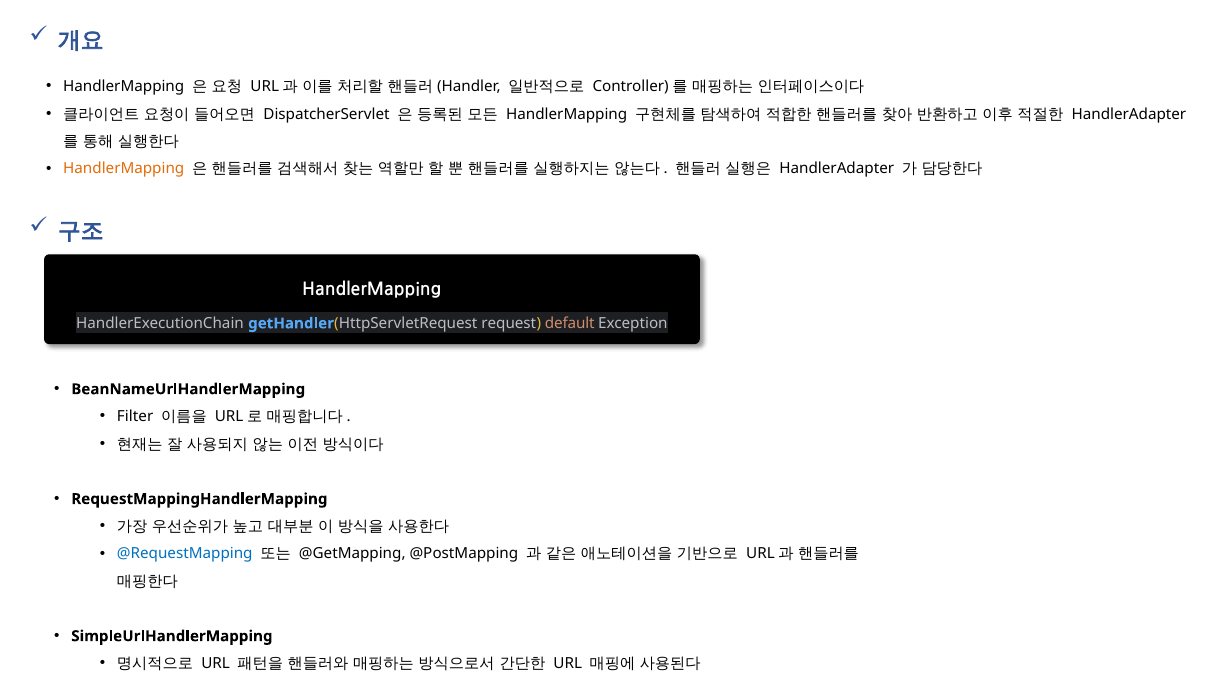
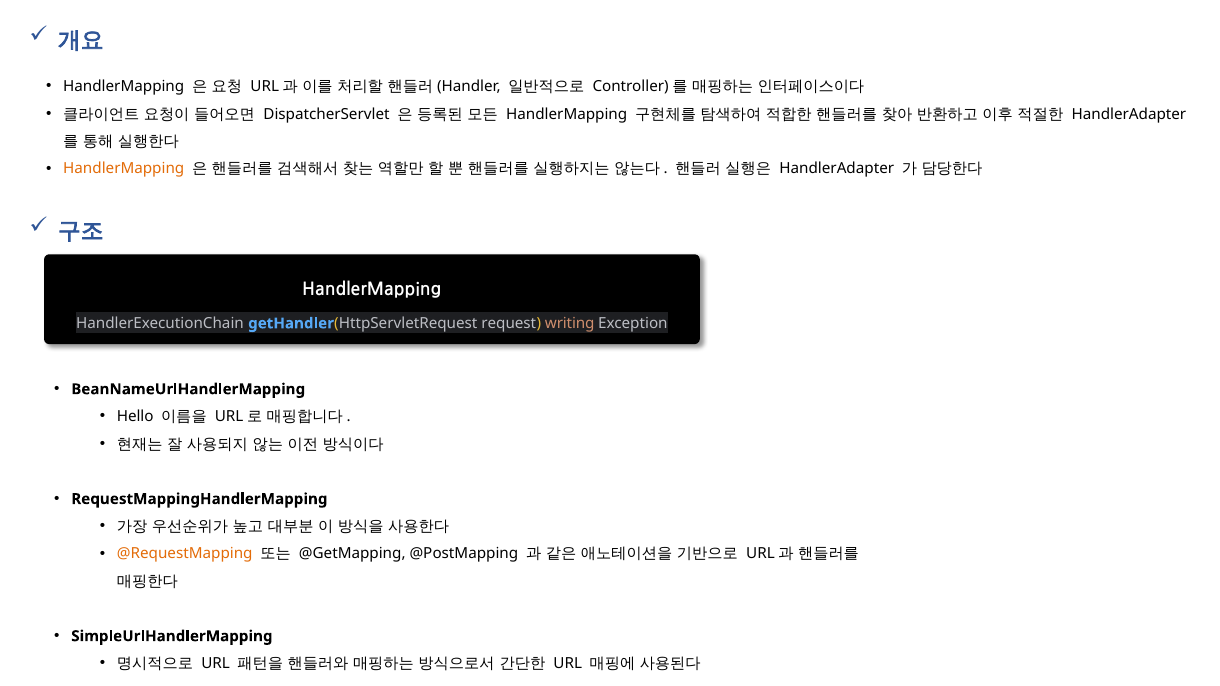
default: default -> writing
Filter: Filter -> Hello
@RequestMapping colour: blue -> orange
